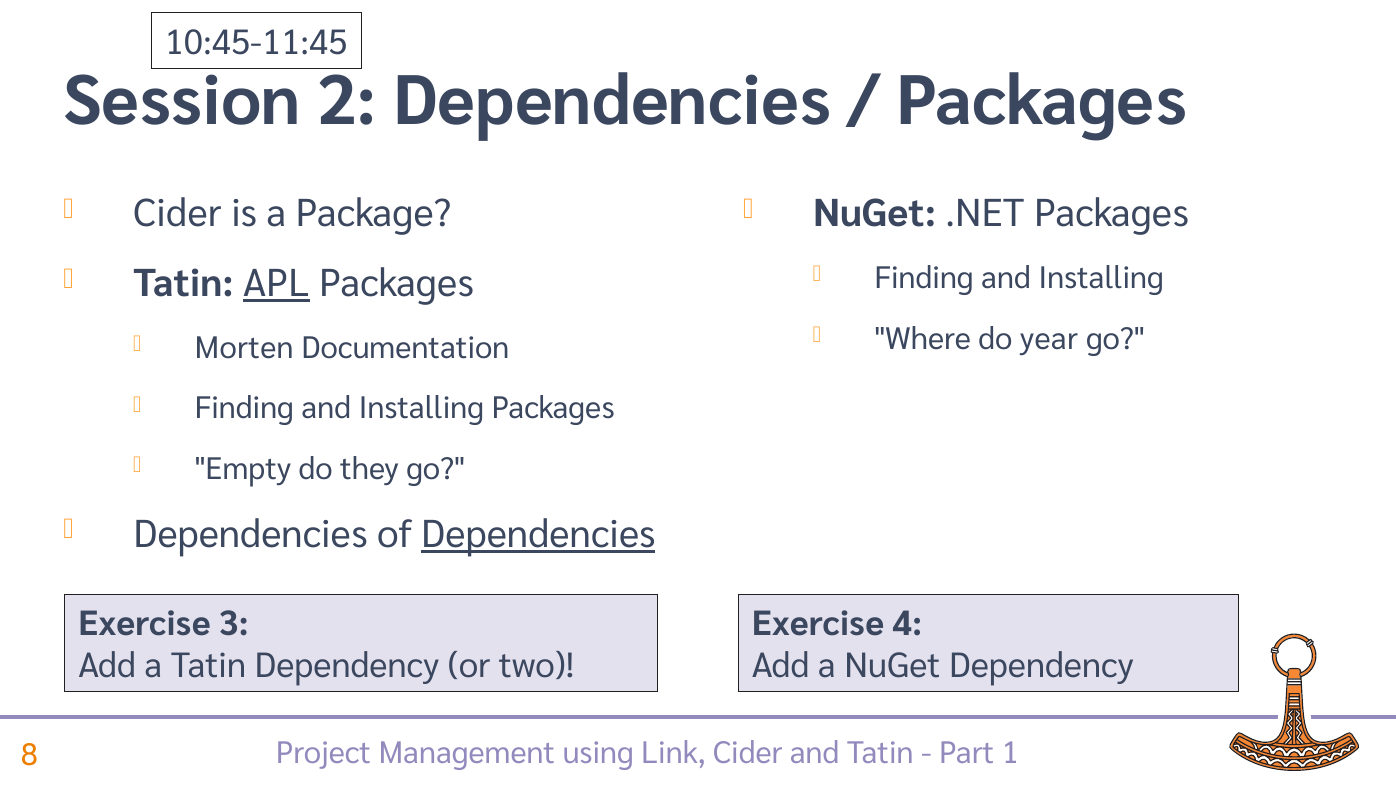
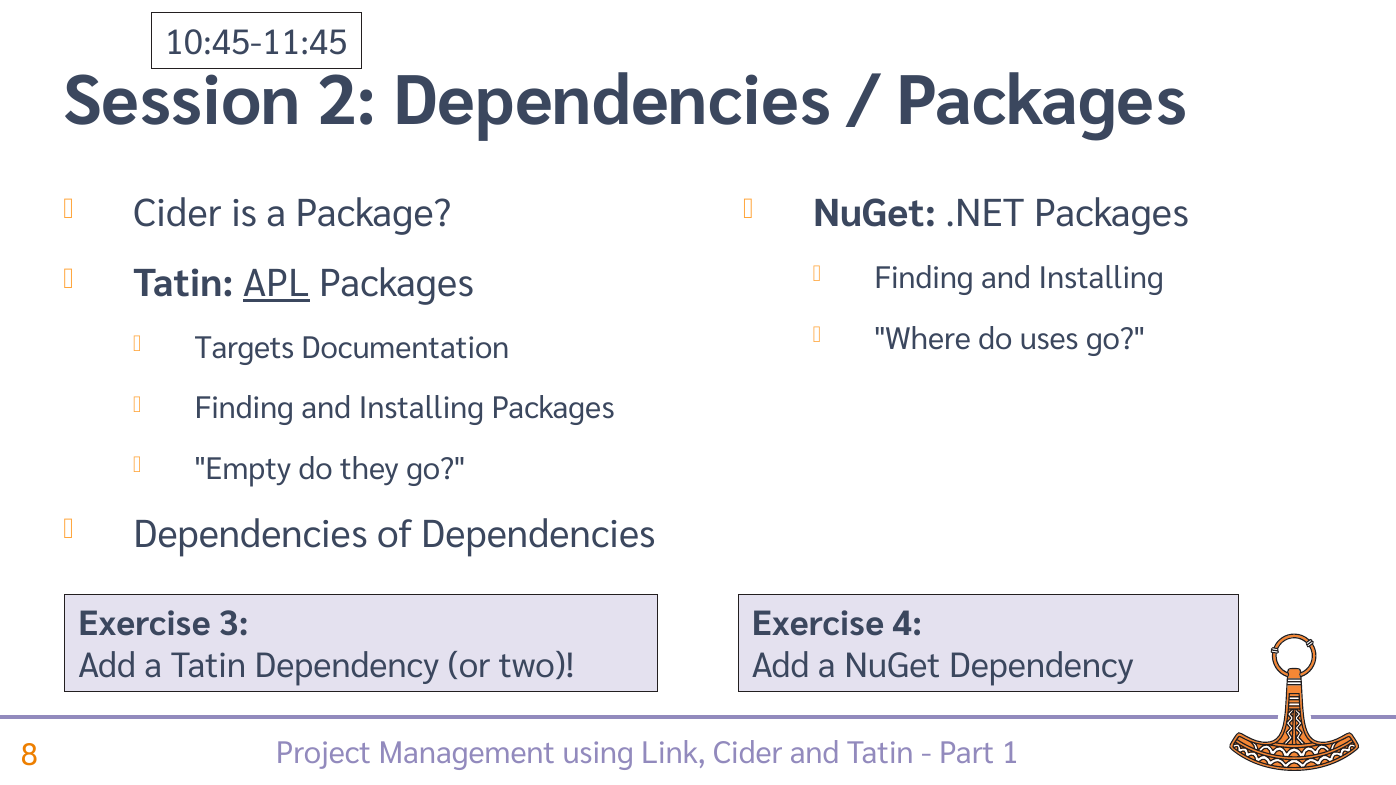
year: year -> uses
Morten: Morten -> Targets
Dependencies at (538, 535) underline: present -> none
